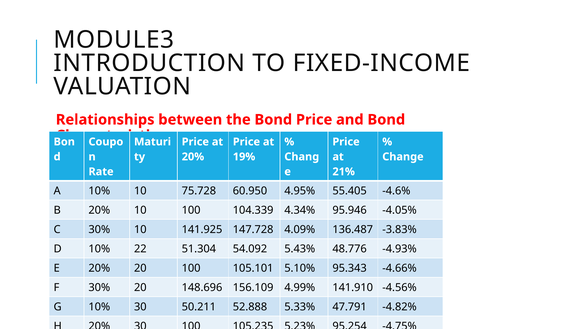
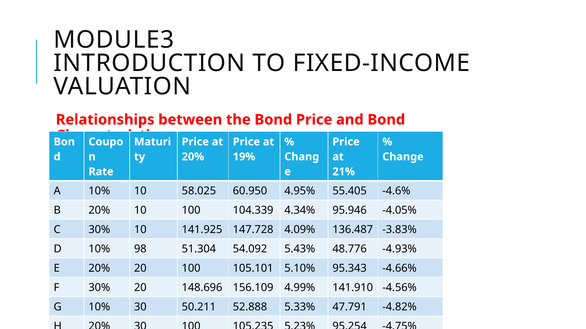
75.728: 75.728 -> 58.025
22: 22 -> 98
